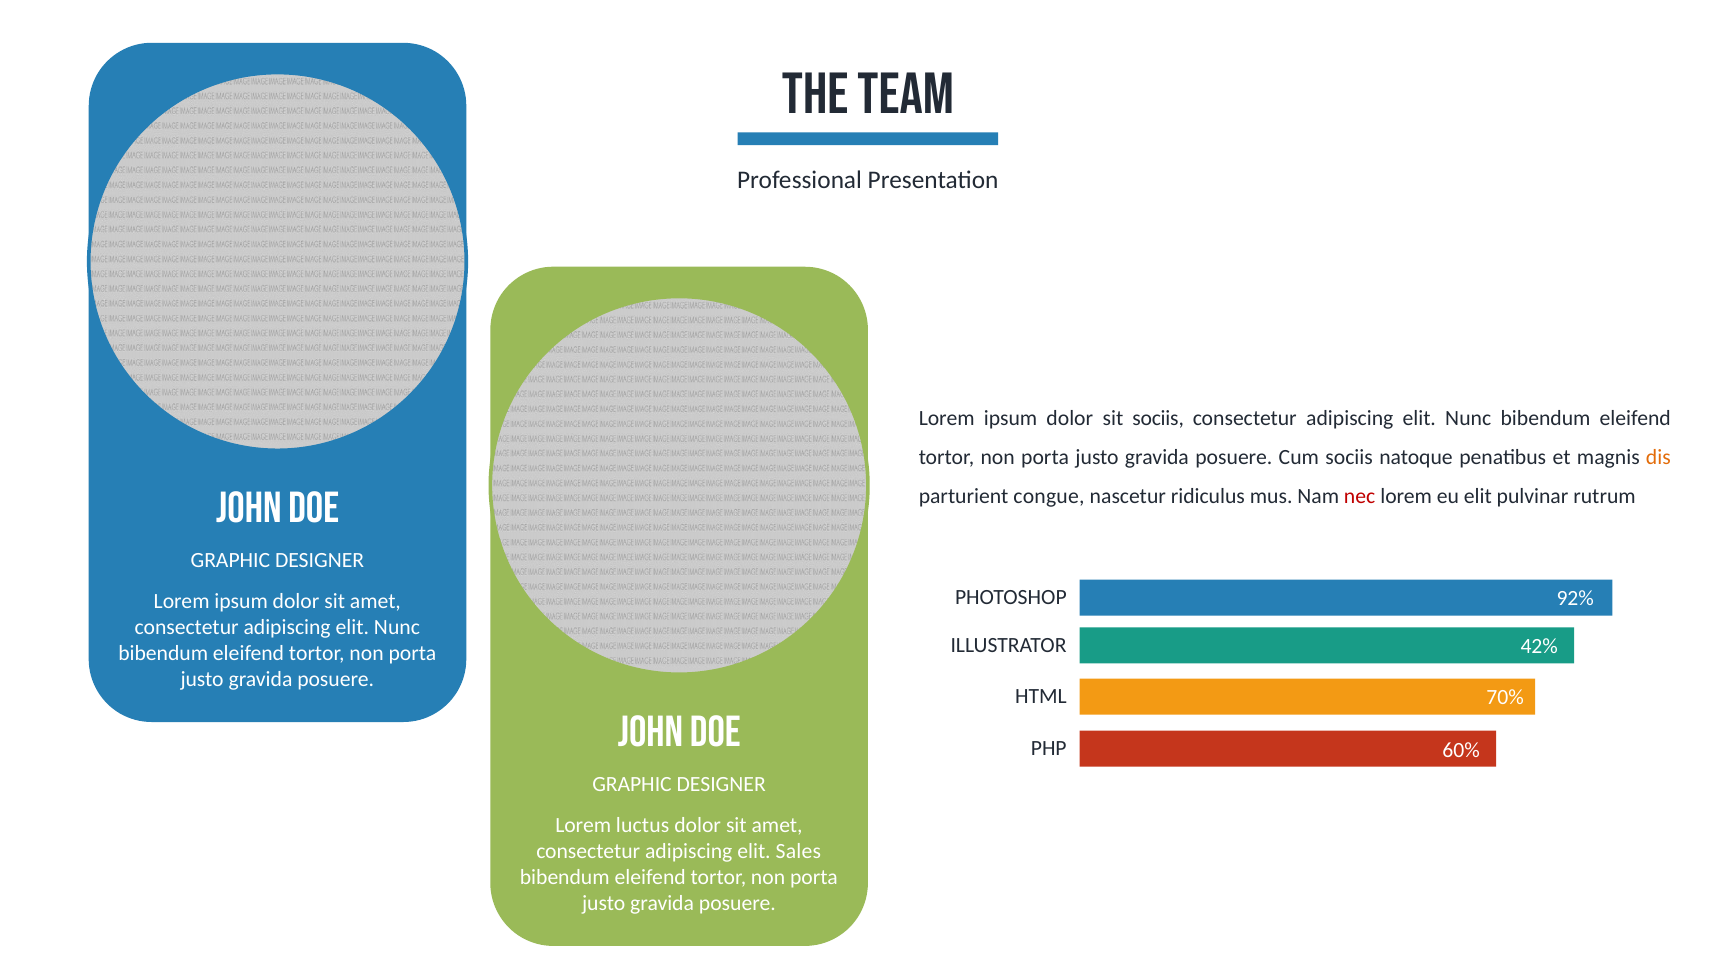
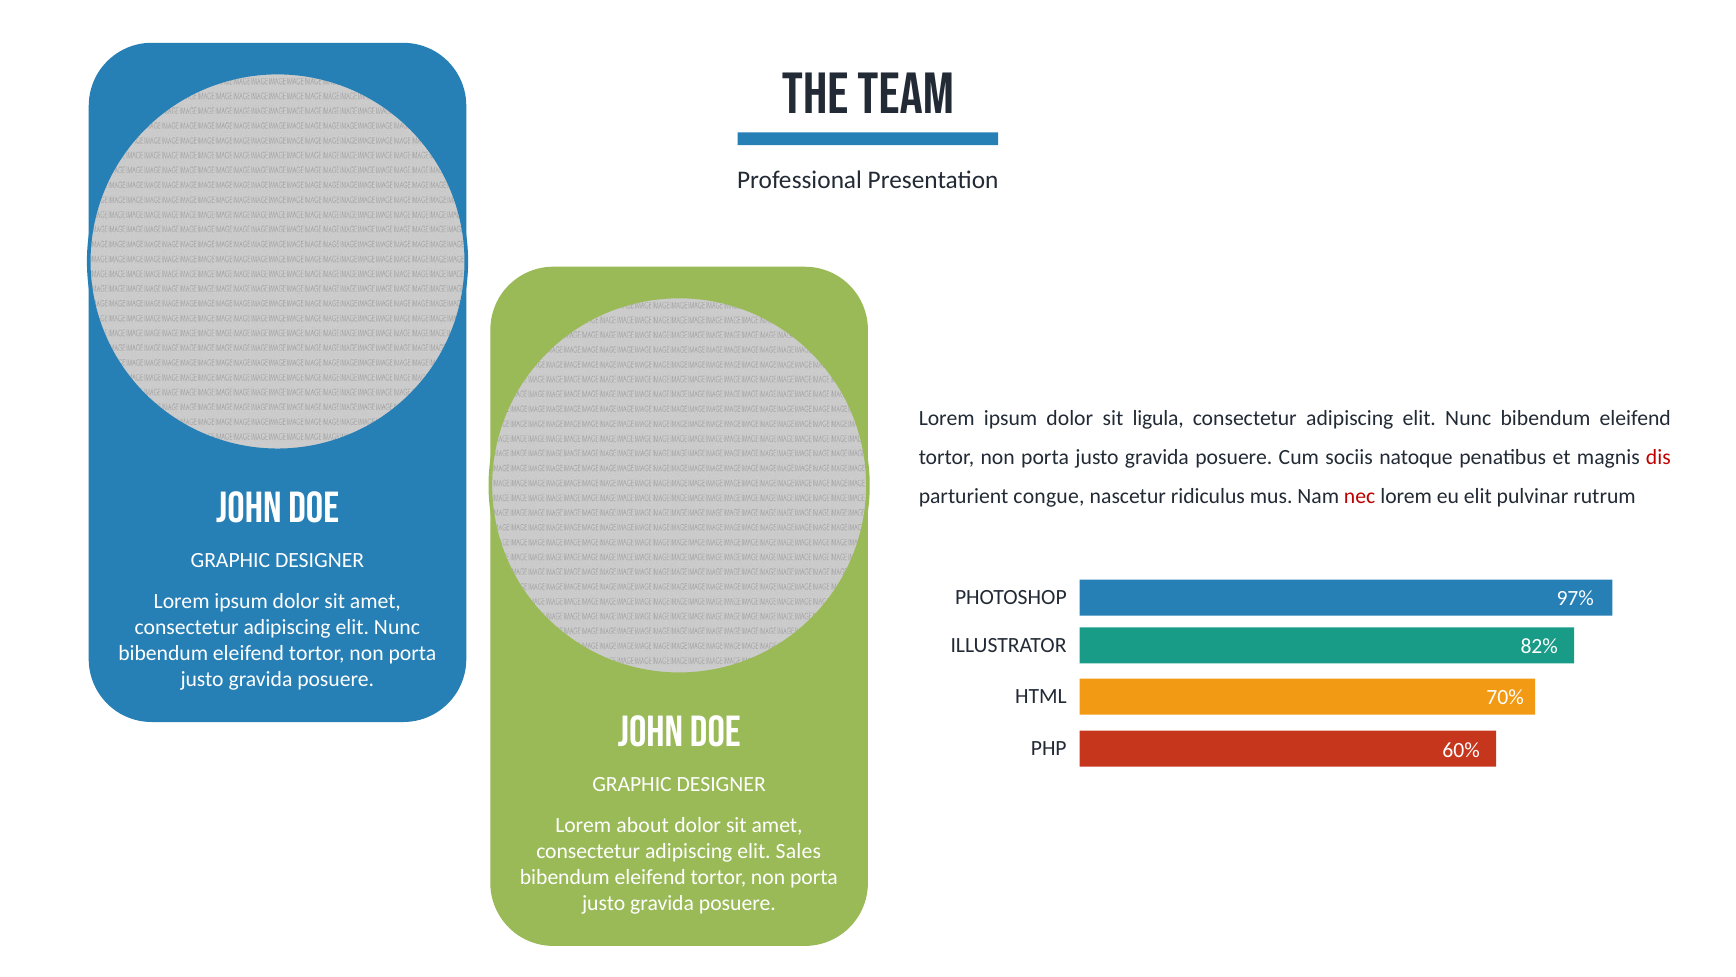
sit sociis: sociis -> ligula
dis colour: orange -> red
92%: 92% -> 97%
42%: 42% -> 82%
luctus: luctus -> about
